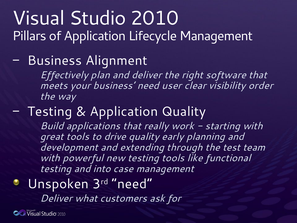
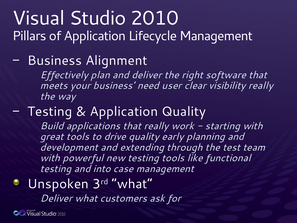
visibility order: order -> really
3rd need: need -> what
